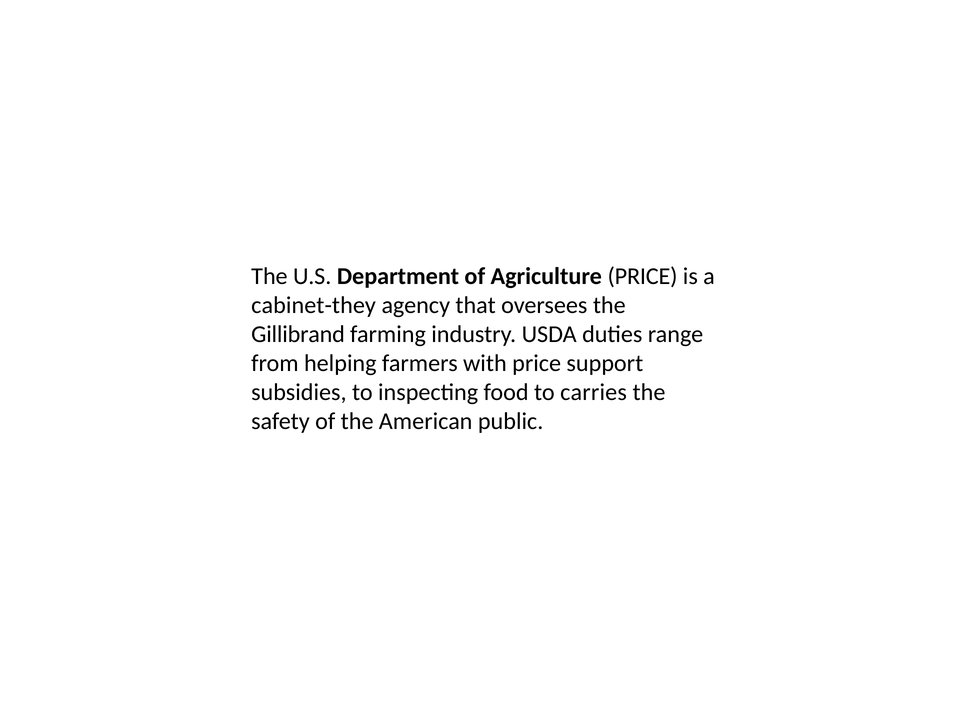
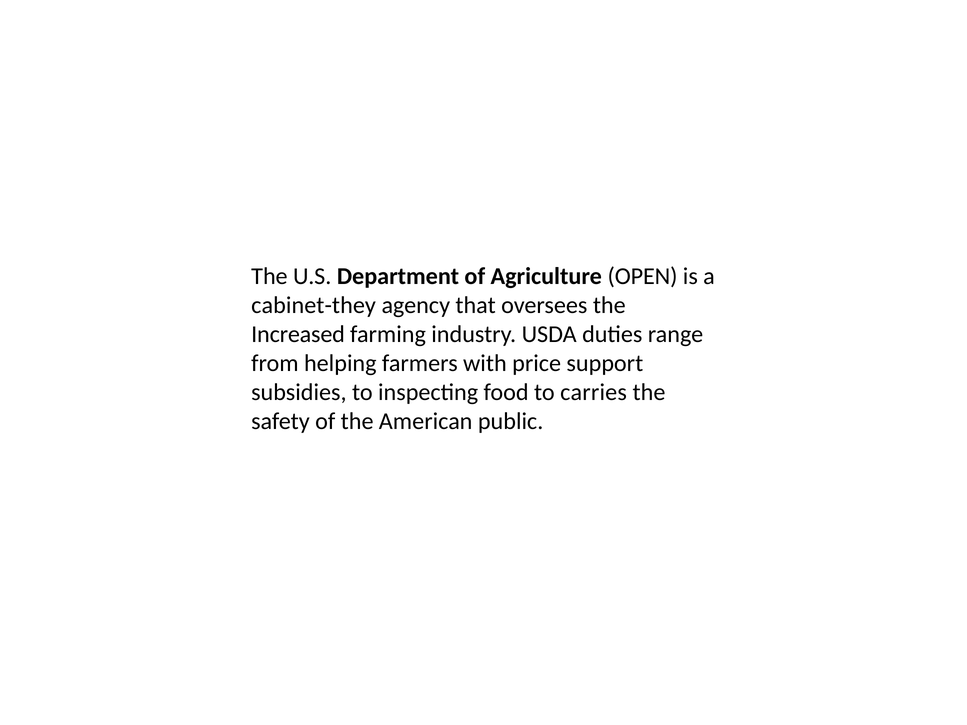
Agriculture PRICE: PRICE -> OPEN
Gillibrand: Gillibrand -> Increased
